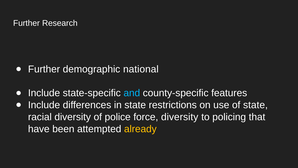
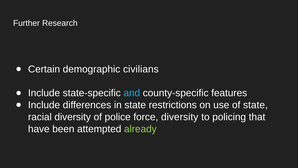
Further at (44, 69): Further -> Certain
national: national -> civilians
already colour: yellow -> light green
